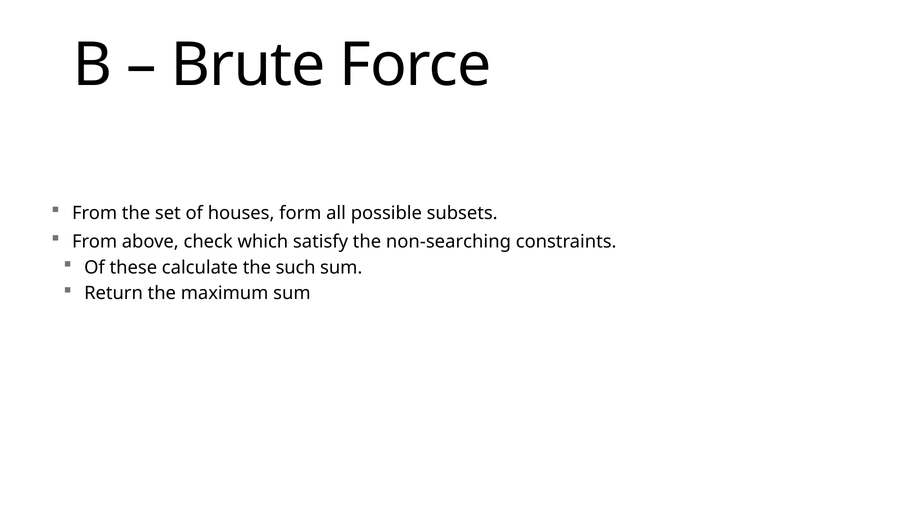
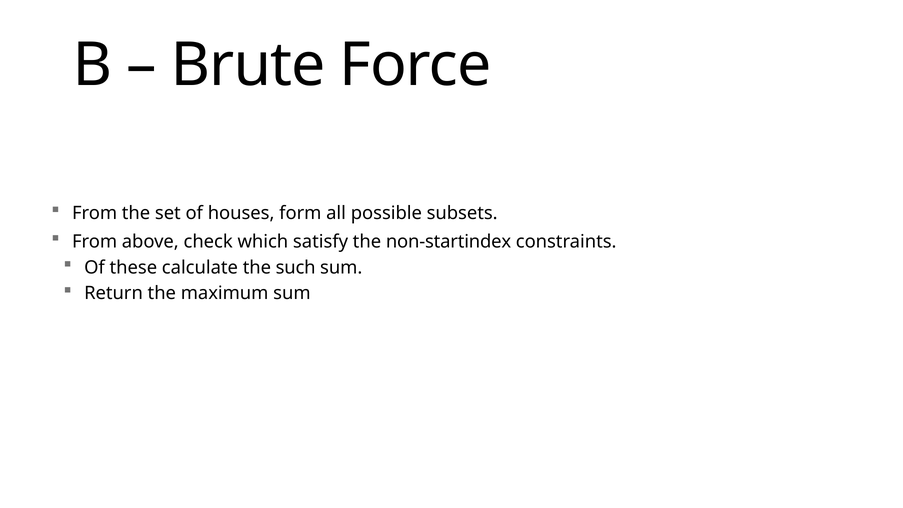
non-searching: non-searching -> non-startindex
